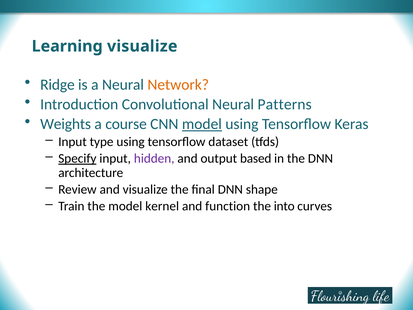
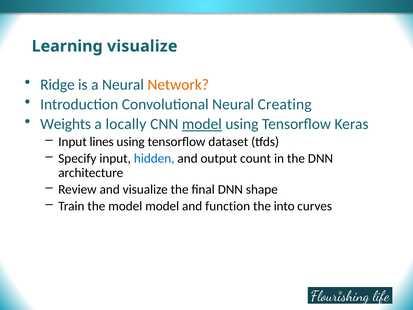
Patterns: Patterns -> Creating
course: course -> locally
type: type -> lines
Specify underline: present -> none
hidden colour: purple -> blue
based: based -> count
model kernel: kernel -> model
